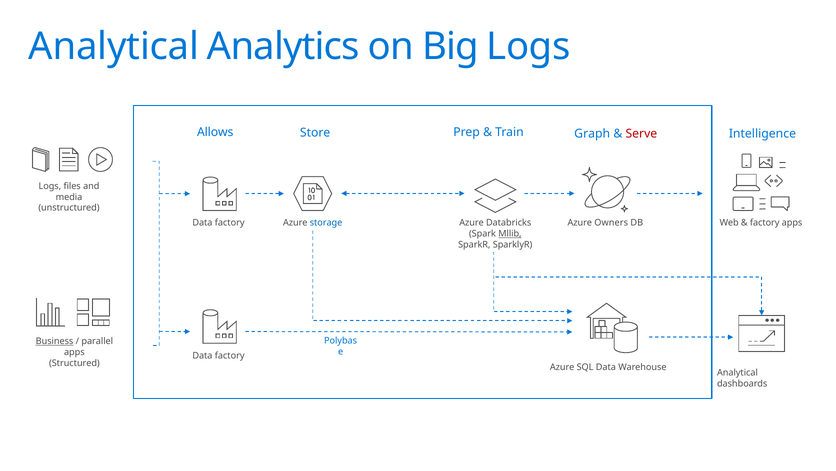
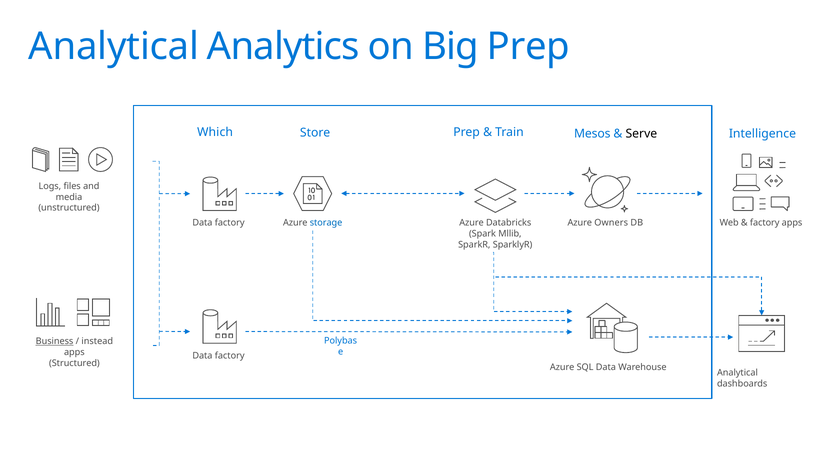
Big Logs: Logs -> Prep
Allows: Allows -> Which
Graph: Graph -> Mesos
Serve colour: red -> black
Mllib underline: present -> none
parallel: parallel -> instead
